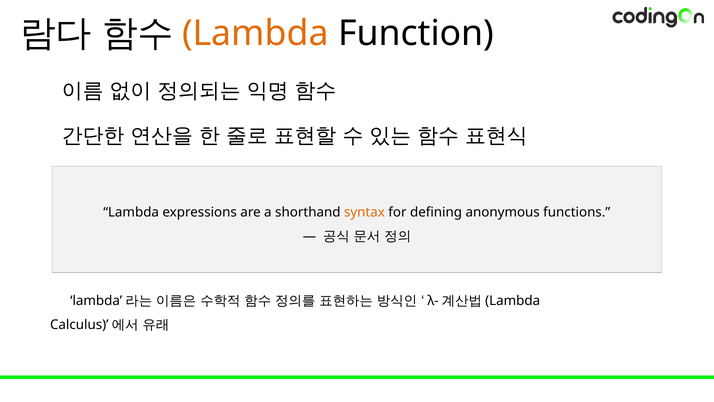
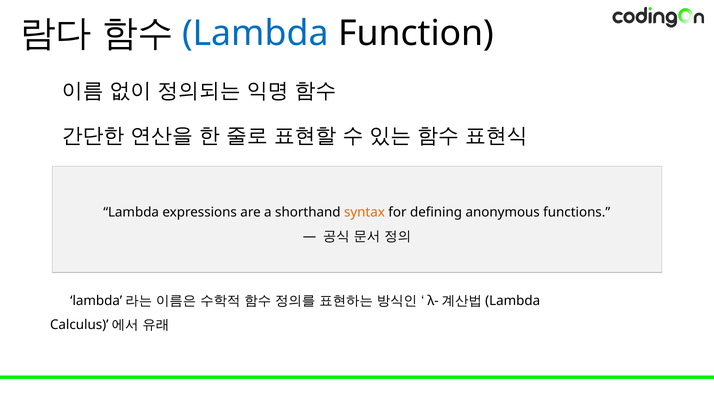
Lambda at (255, 33) colour: orange -> blue
